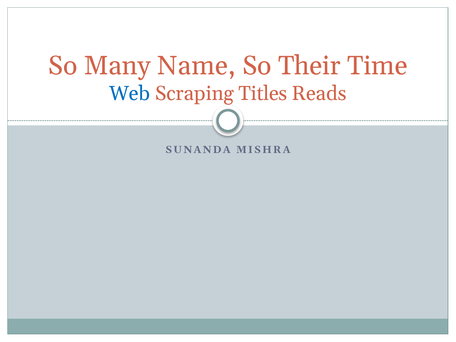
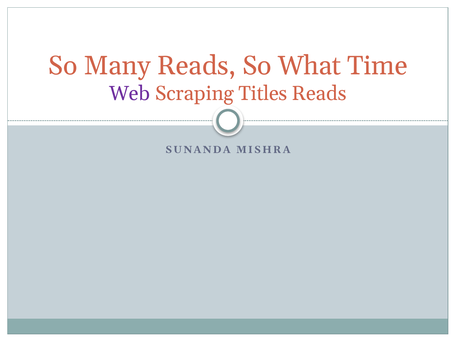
Many Name: Name -> Reads
Their: Their -> What
Web colour: blue -> purple
